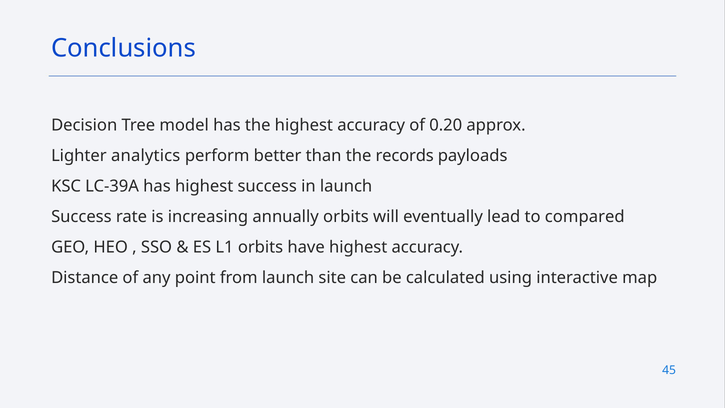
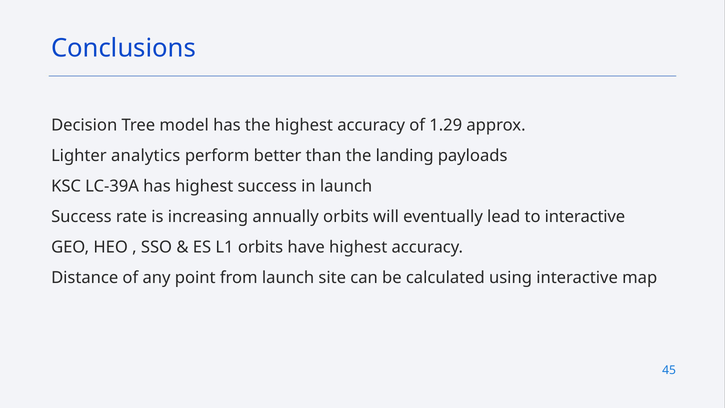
0.20: 0.20 -> 1.29
records: records -> landing
to compared: compared -> interactive
